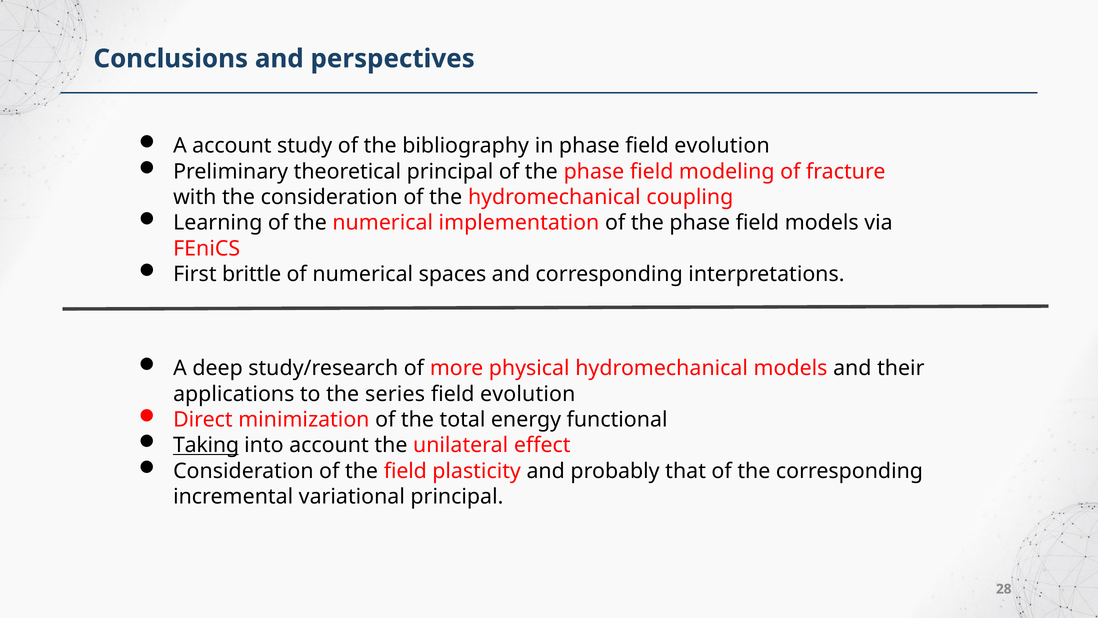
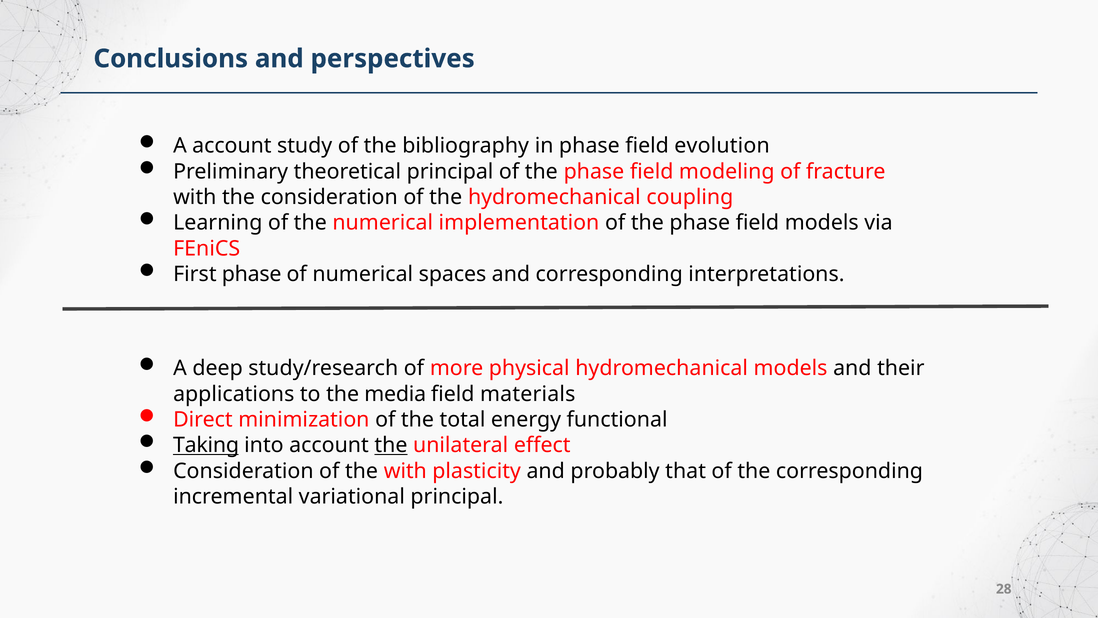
First brittle: brittle -> phase
series: series -> media
evolution at (528, 394): evolution -> materials
the at (391, 445) underline: none -> present
the field: field -> with
